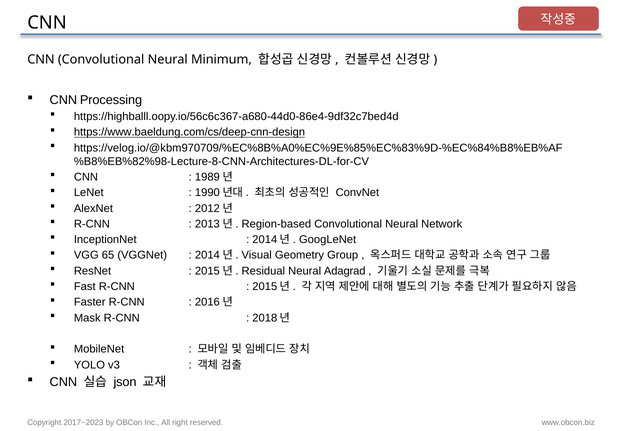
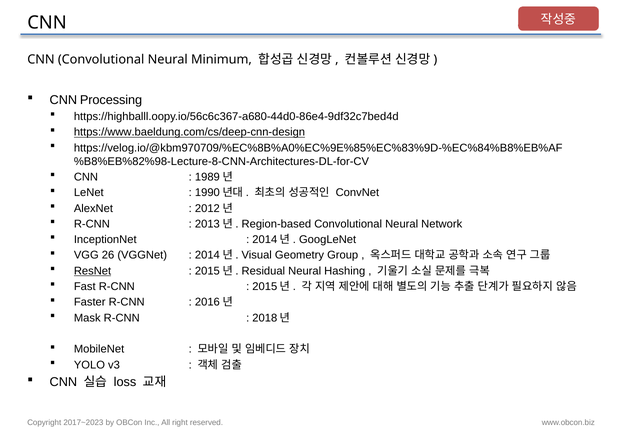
65: 65 -> 26
ResNet underline: none -> present
Adagrad: Adagrad -> Hashing
json: json -> loss
